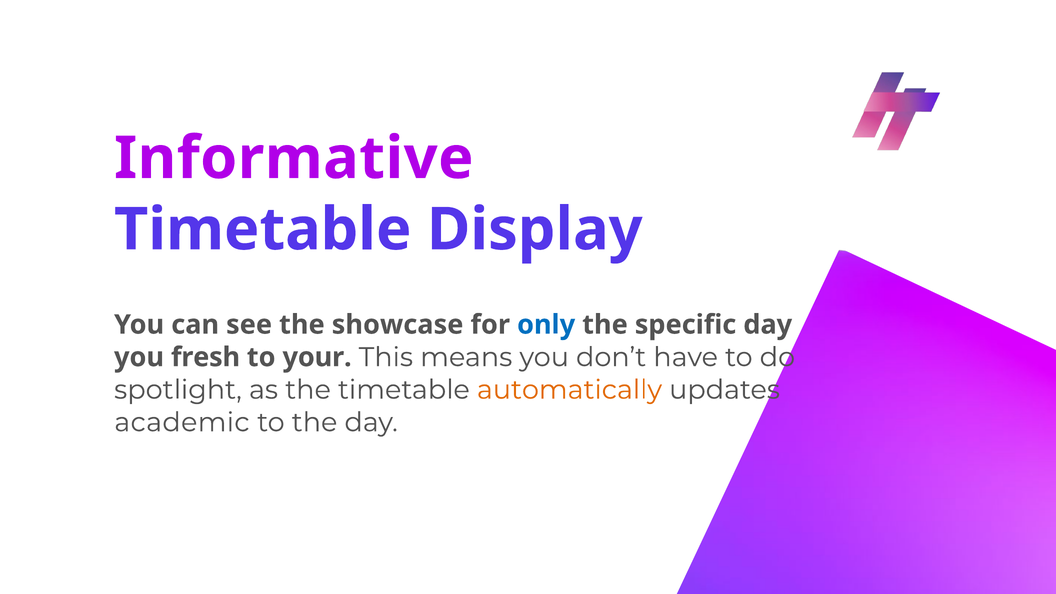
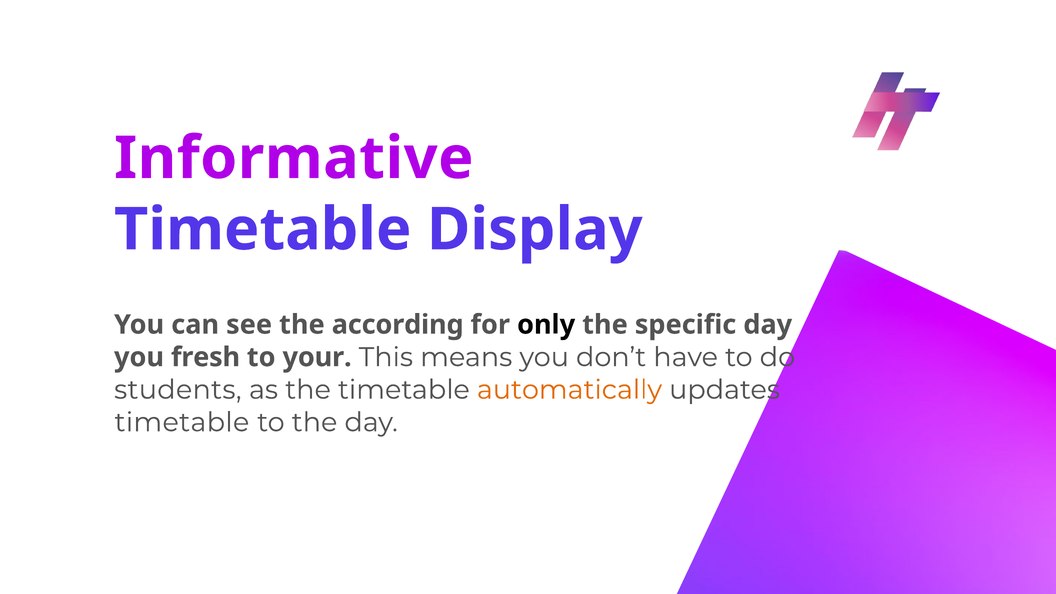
showcase: showcase -> according
only colour: blue -> black
spotlight: spotlight -> students
academic at (182, 422): academic -> timetable
